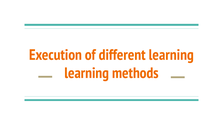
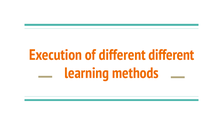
different learning: learning -> different
